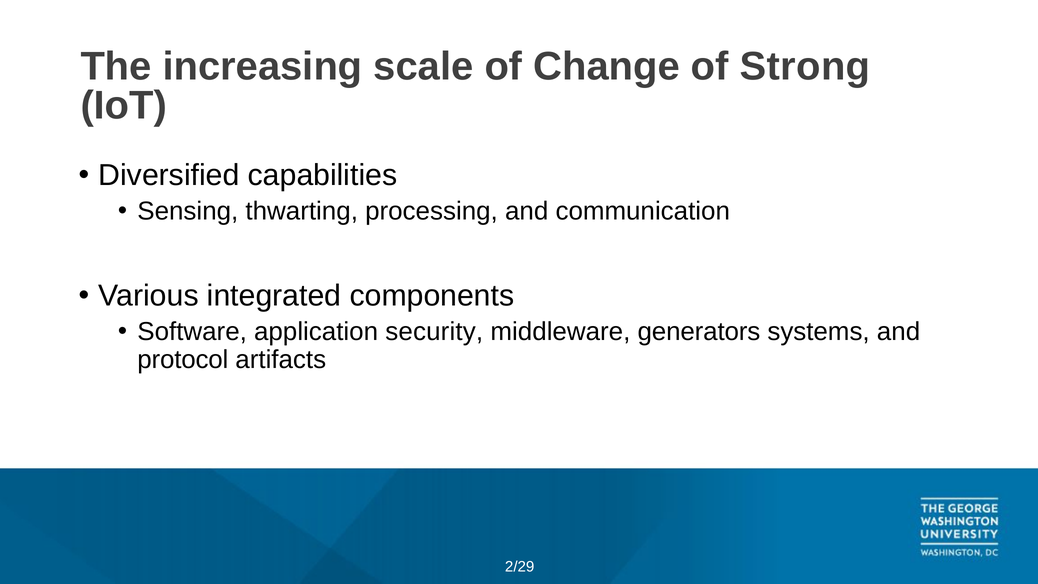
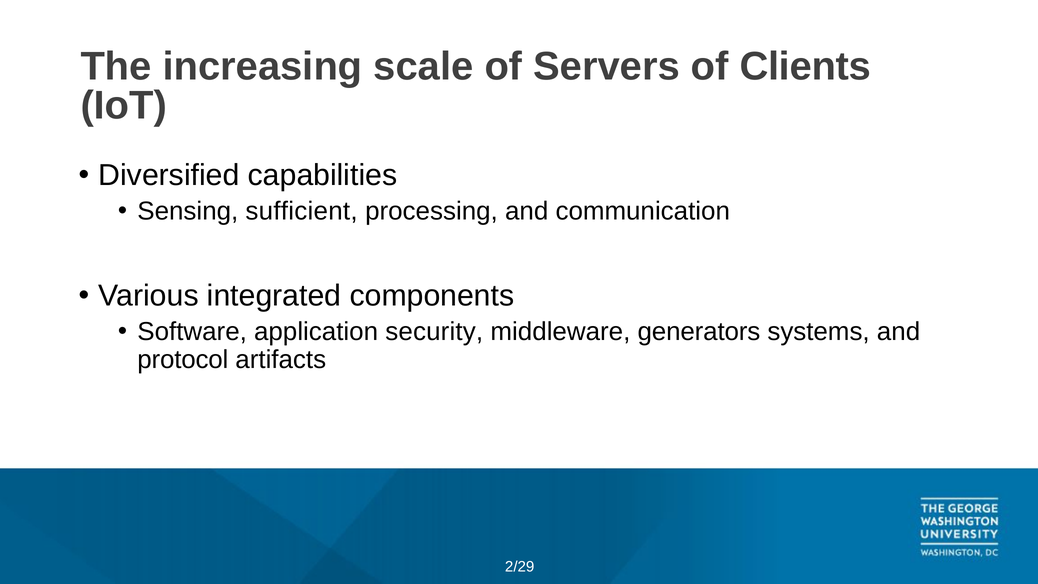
Change: Change -> Servers
Strong: Strong -> Clients
thwarting: thwarting -> sufficient
